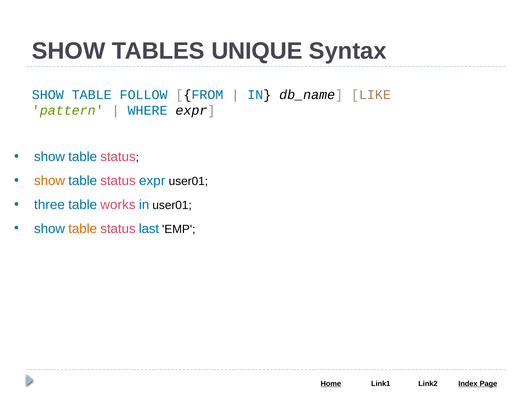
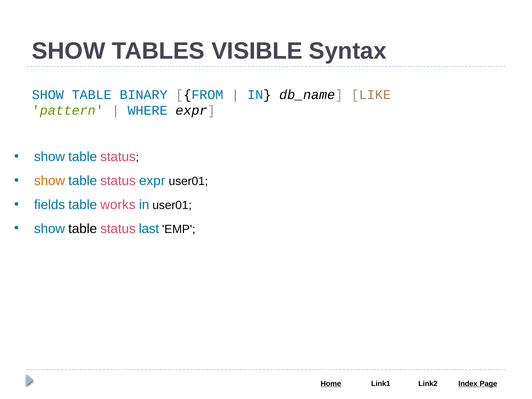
UNIQUE: UNIQUE -> VISIBLE
FOLLOW: FOLLOW -> BINARY
three: three -> fields
table at (83, 229) colour: orange -> black
